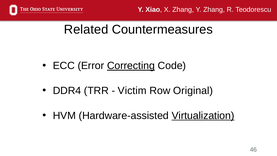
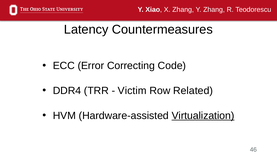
Related: Related -> Latency
Correcting underline: present -> none
Original: Original -> Related
